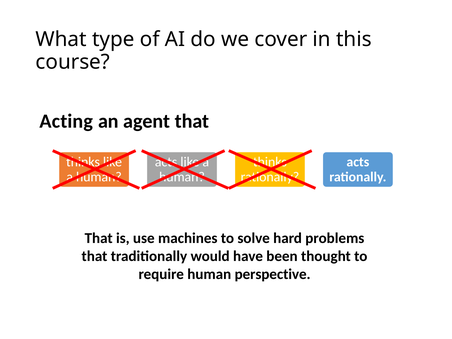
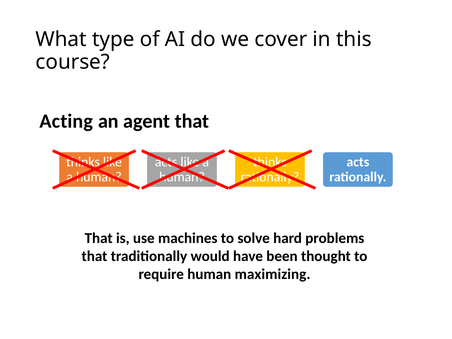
perspective: perspective -> maximizing
